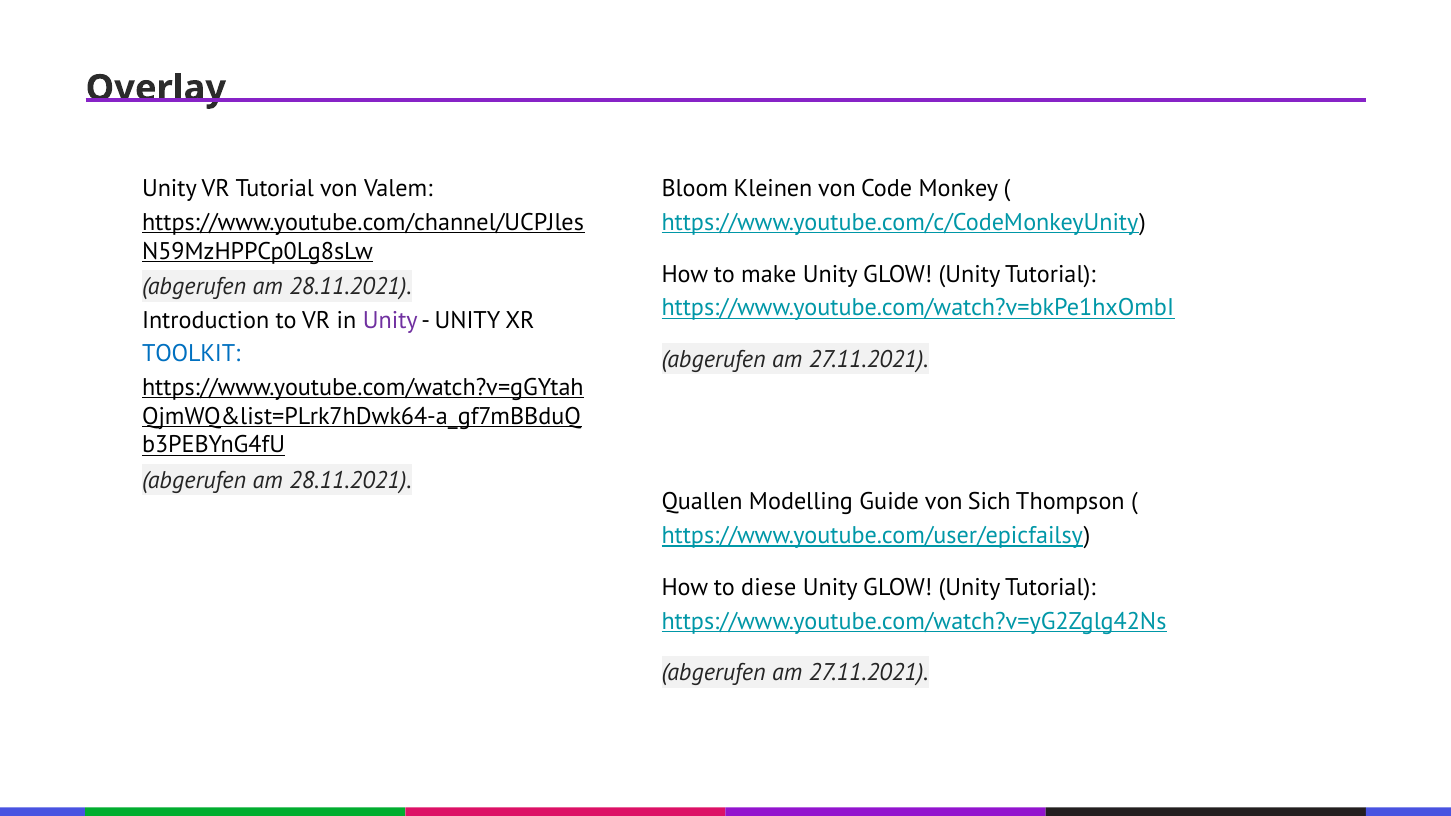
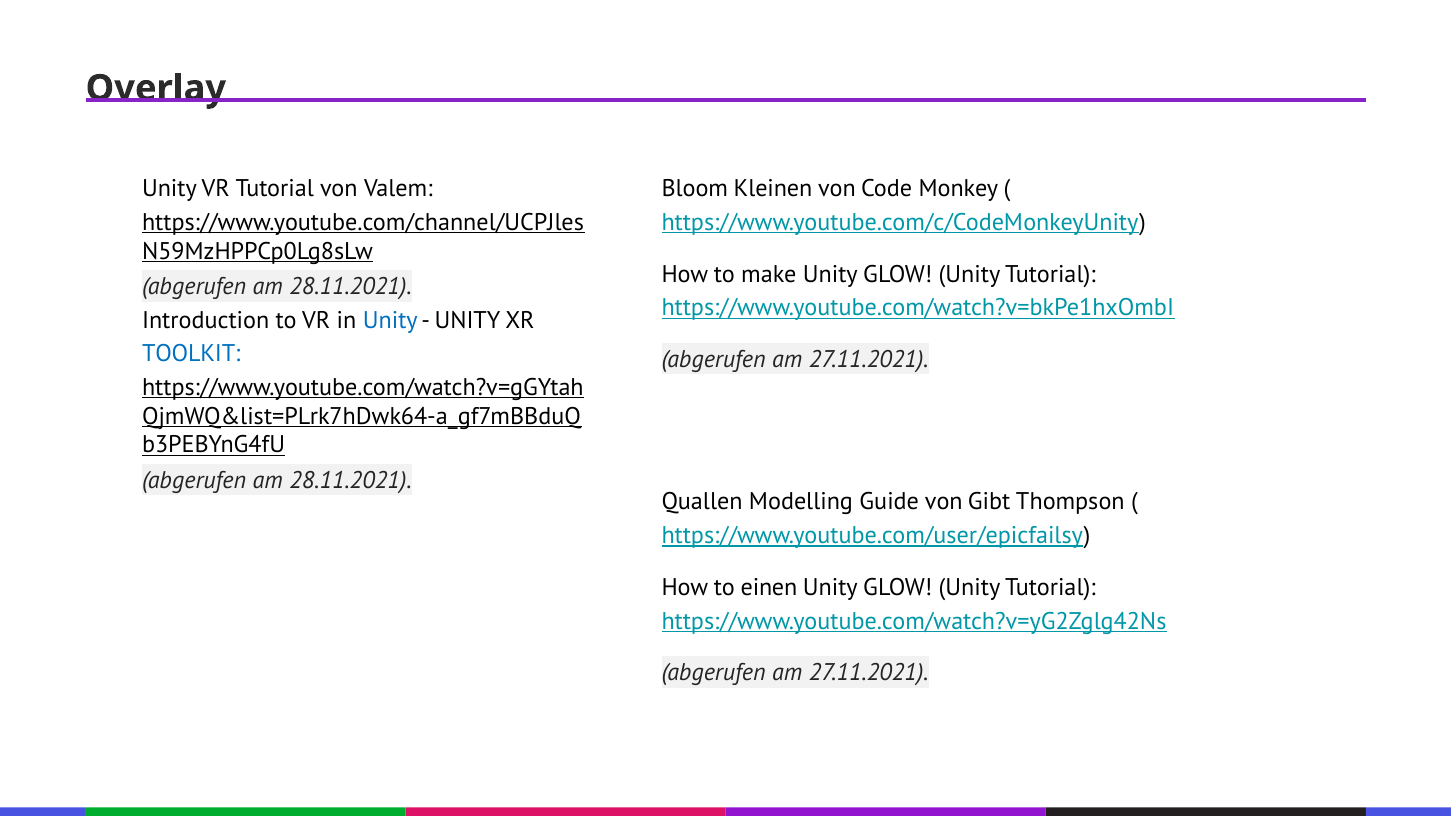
Unity at (390, 320) colour: purple -> blue
Sich: Sich -> Gibt
diese: diese -> einen
